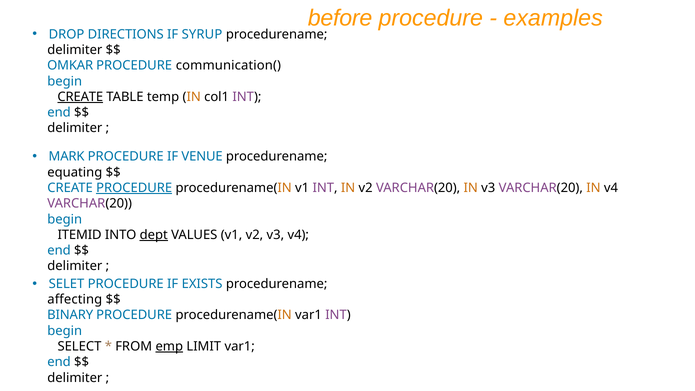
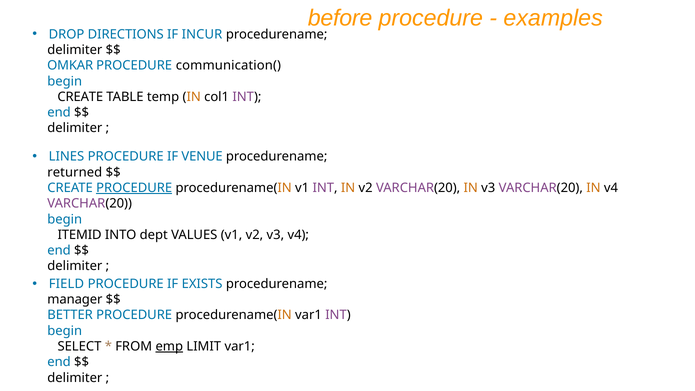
SYRUP: SYRUP -> INCUR
CREATE at (80, 97) underline: present -> none
MARK: MARK -> LINES
equating: equating -> returned
dept underline: present -> none
SELET: SELET -> FIELD
affecting: affecting -> manager
BINARY: BINARY -> BETTER
